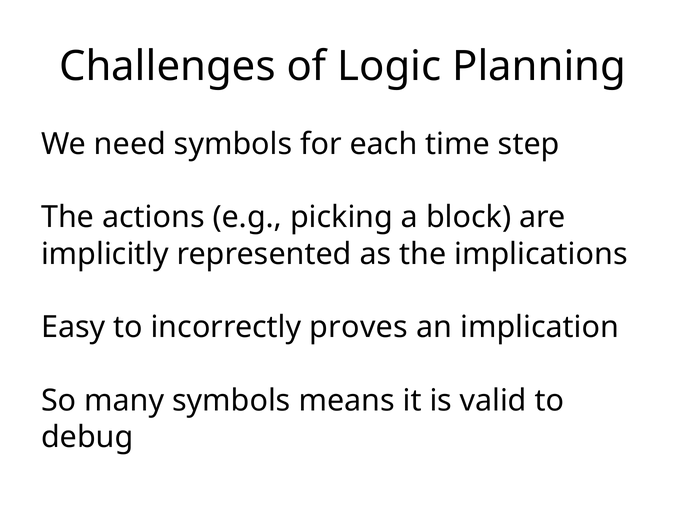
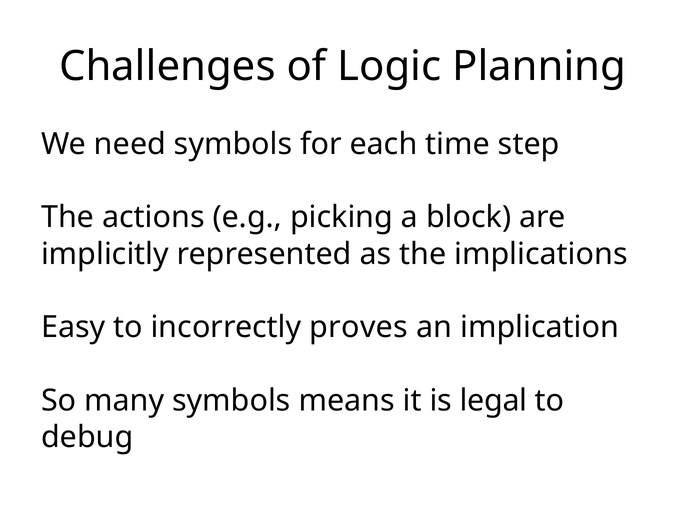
valid: valid -> legal
